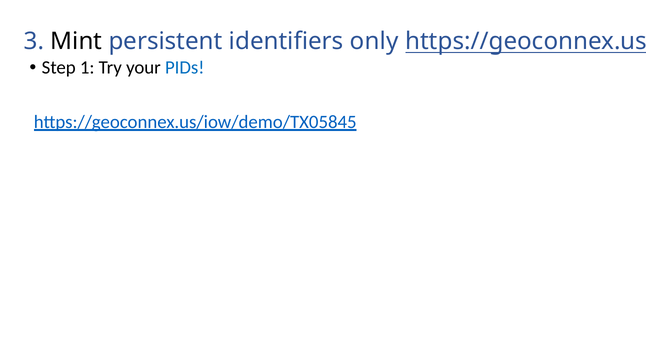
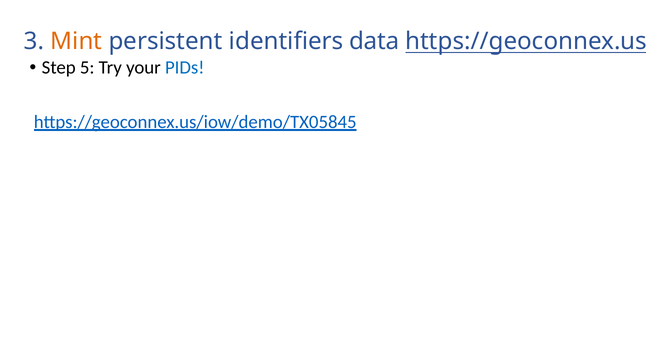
Mint colour: black -> orange
only: only -> data
1: 1 -> 5
